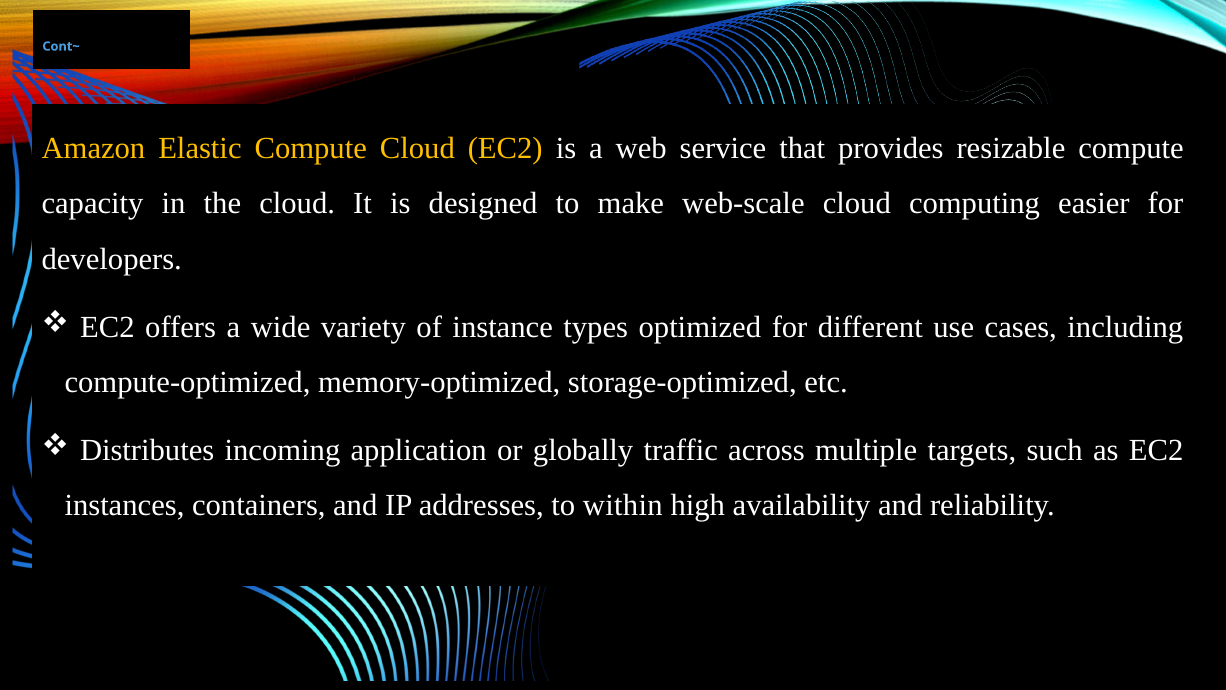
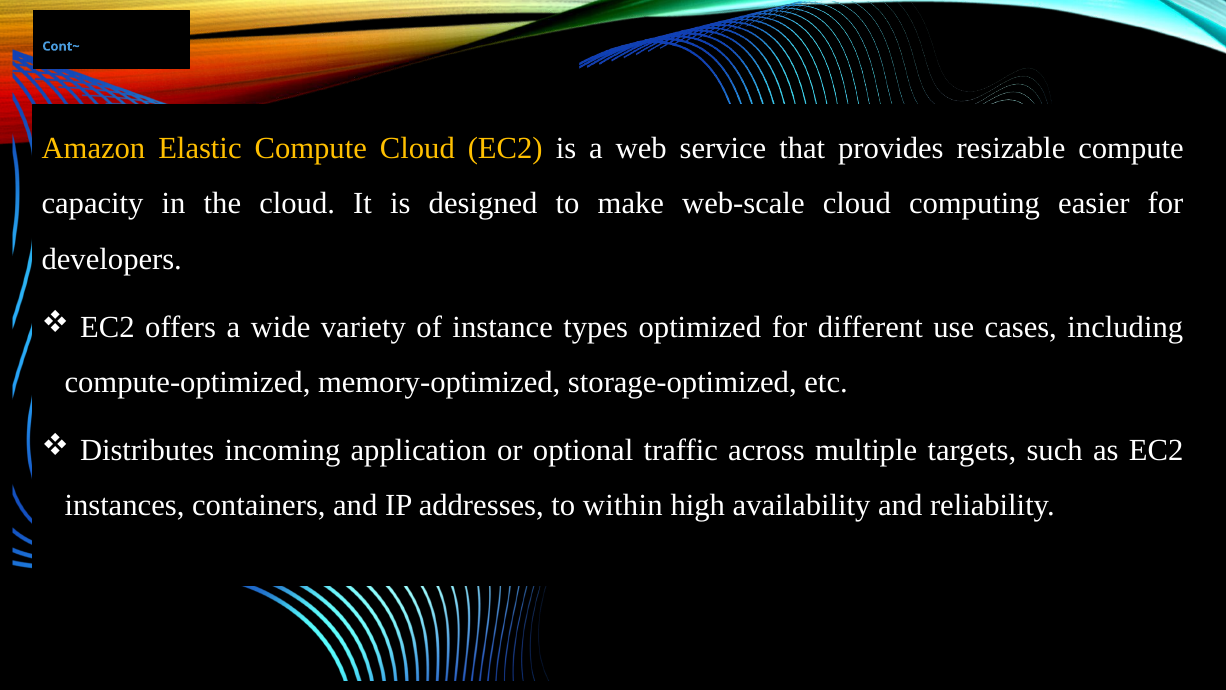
globally: globally -> optional
